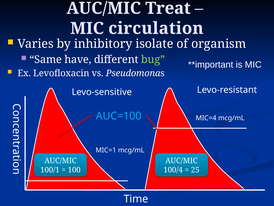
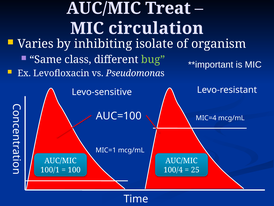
inhibitory: inhibitory -> inhibiting
have: have -> class
AUC=100 colour: light blue -> white
